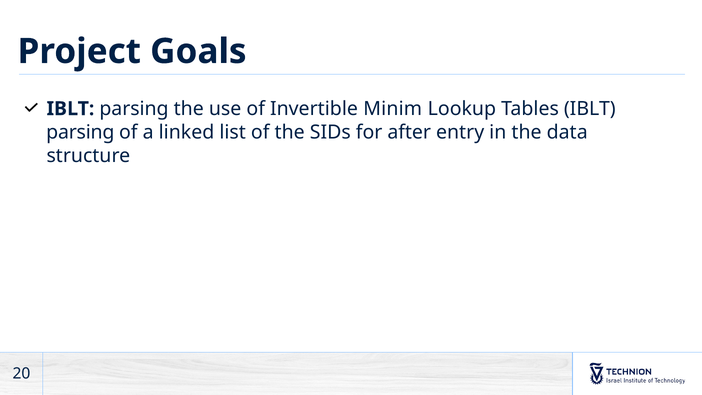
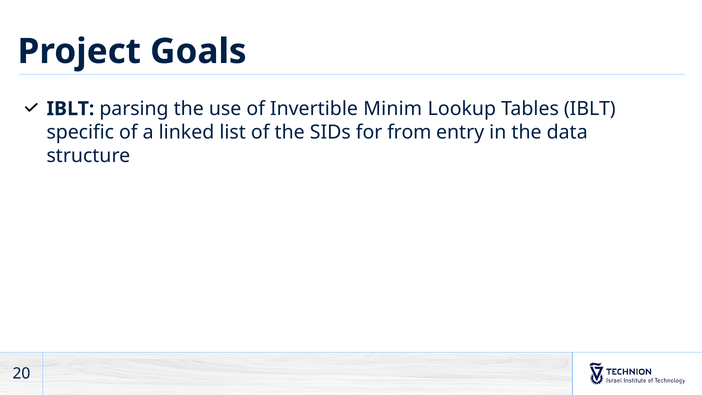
parsing at (80, 132): parsing -> specific
after: after -> from
